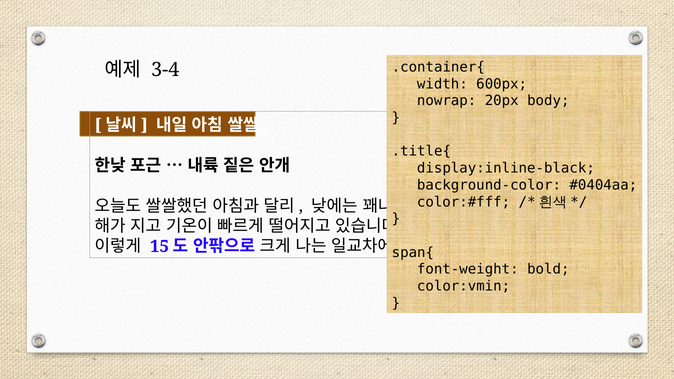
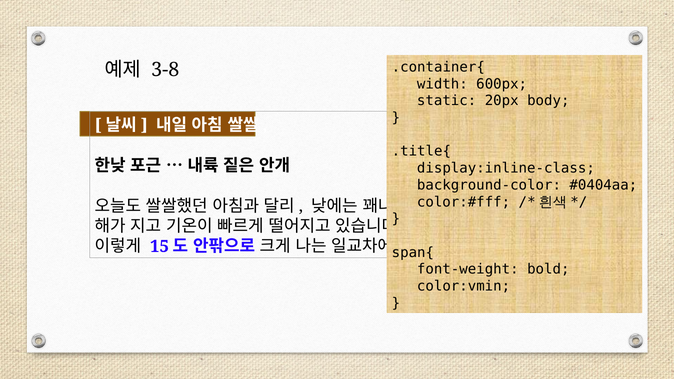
3-4: 3-4 -> 3-8
nowrap: nowrap -> static
display:inline-black: display:inline-black -> display:inline-class
